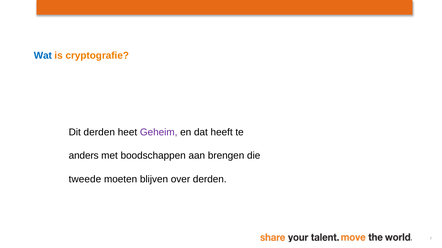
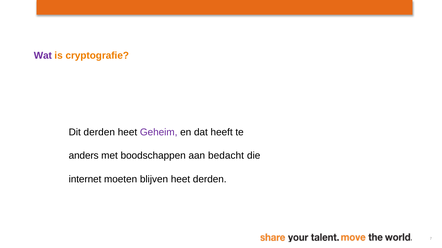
Wat colour: blue -> purple
brengen: brengen -> bedacht
tweede: tweede -> internet
blijven over: over -> heet
